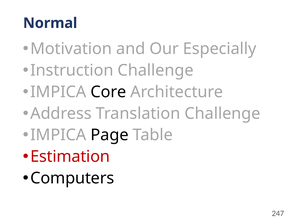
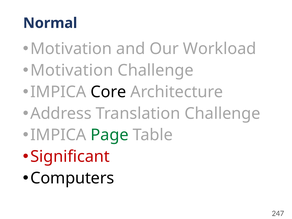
Especially: Especially -> Workload
Instruction at (72, 70): Instruction -> Motivation
Page colour: black -> green
Estimation: Estimation -> Significant
